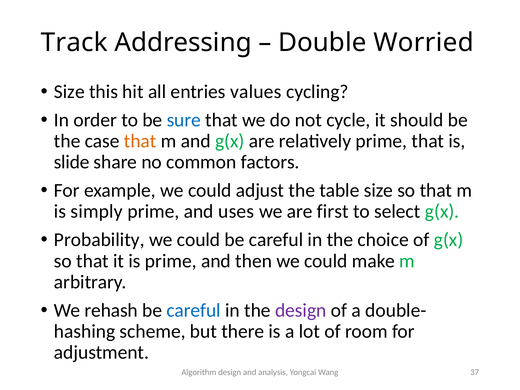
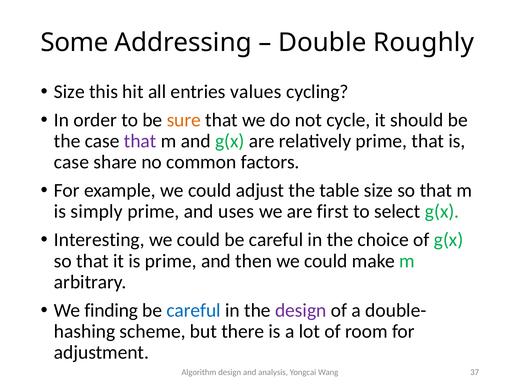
Track: Track -> Some
Worried: Worried -> Roughly
sure colour: blue -> orange
that at (140, 141) colour: orange -> purple
slide at (72, 162): slide -> case
Probability: Probability -> Interesting
rehash: rehash -> finding
